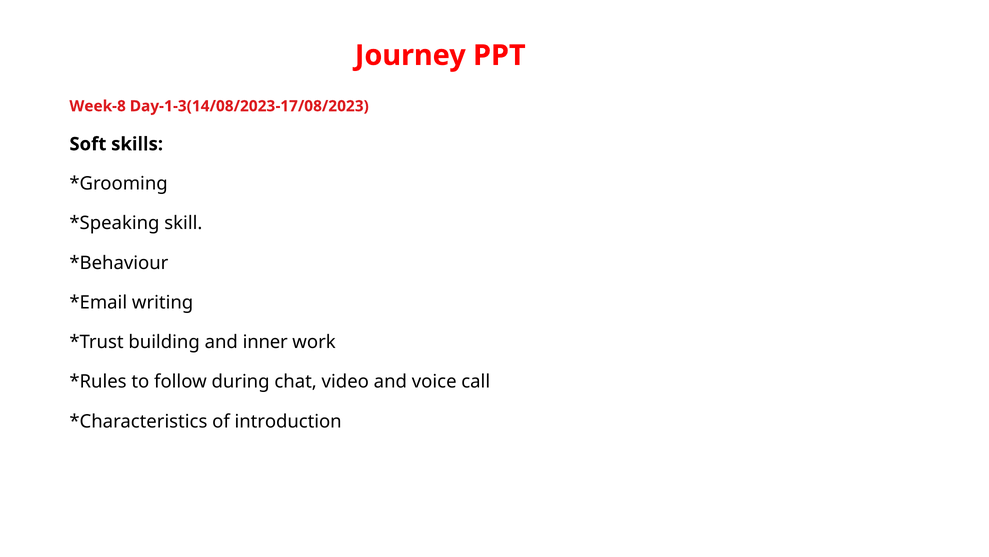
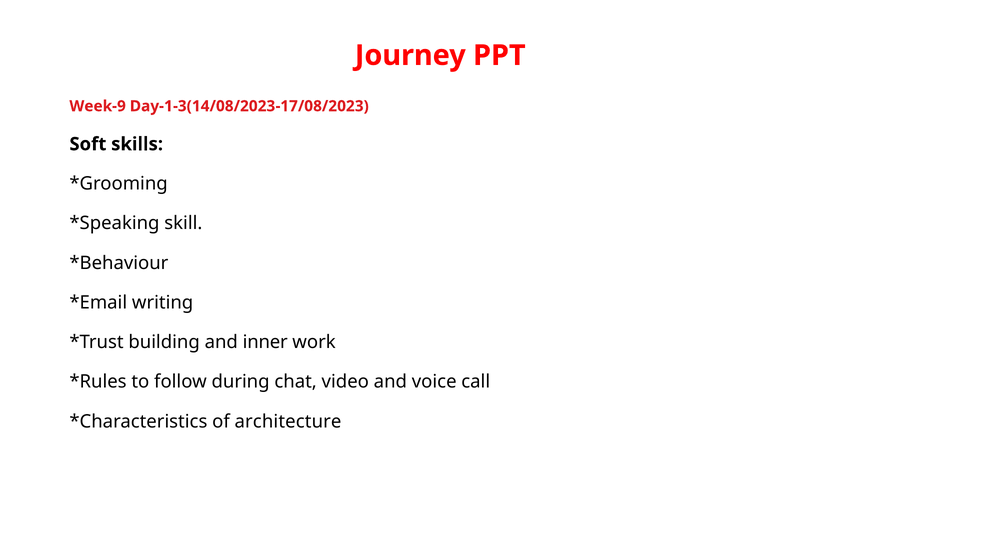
Week-8: Week-8 -> Week-9
introduction: introduction -> architecture
